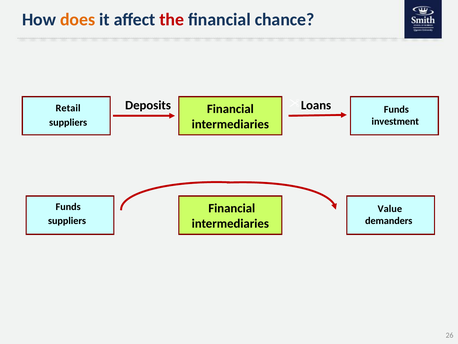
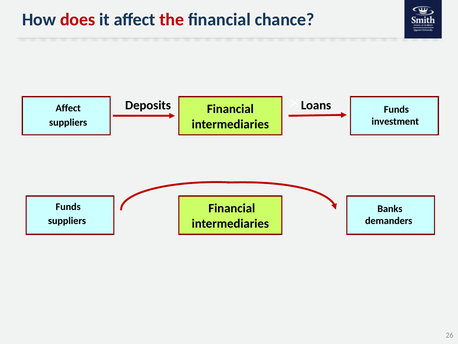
does colour: orange -> red
Retail at (68, 108): Retail -> Affect
Value: Value -> Banks
